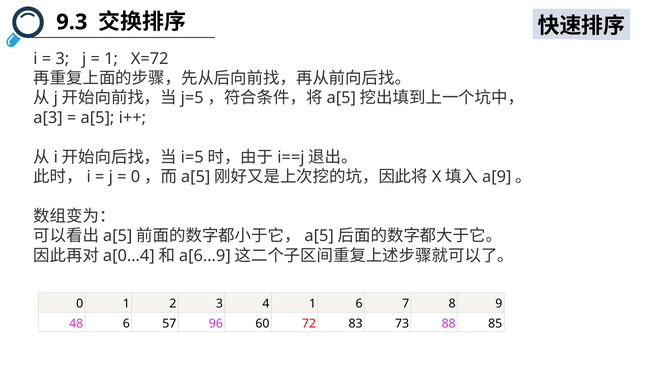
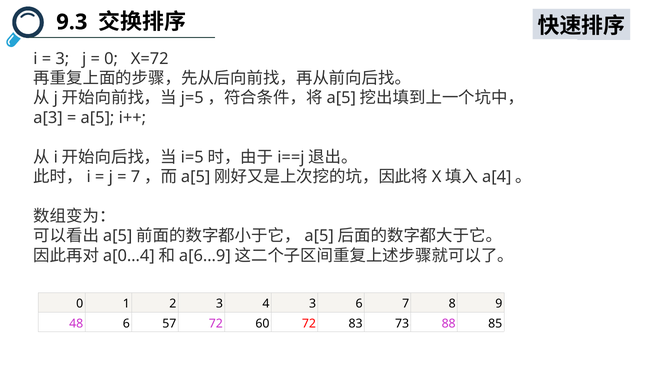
1 at (111, 59): 1 -> 0
0 at (136, 177): 0 -> 7
a[9: a[9 -> a[4
4 1: 1 -> 3
57 96: 96 -> 72
